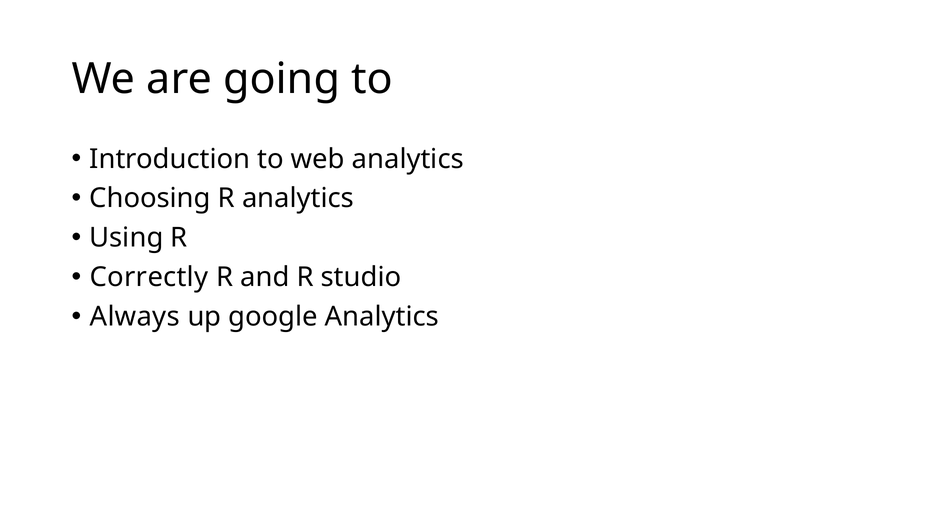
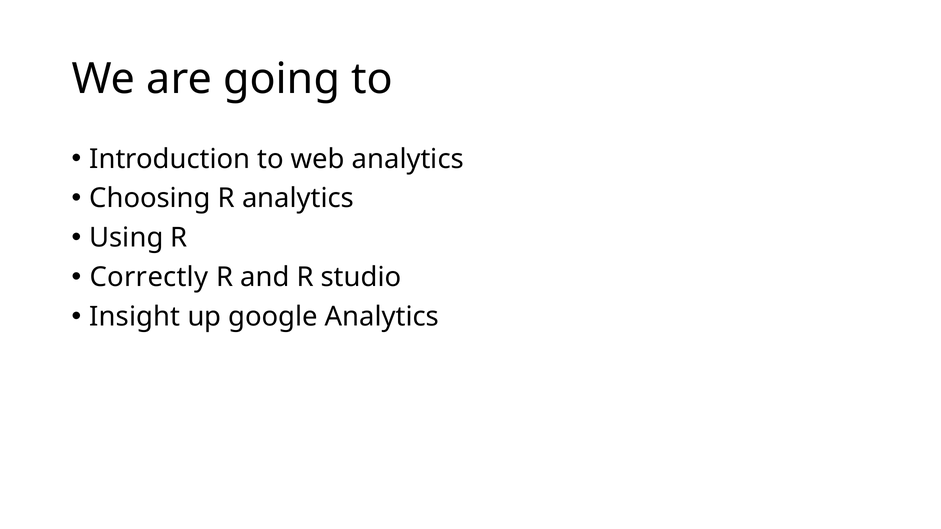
Always: Always -> Insight
